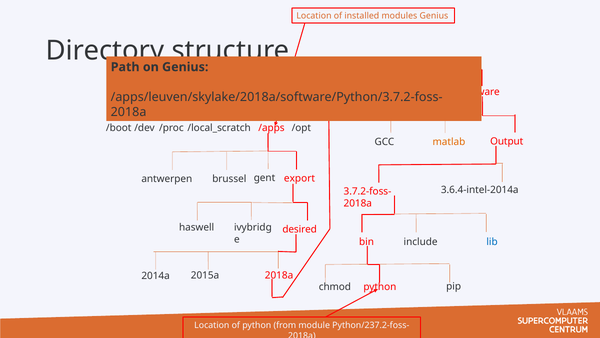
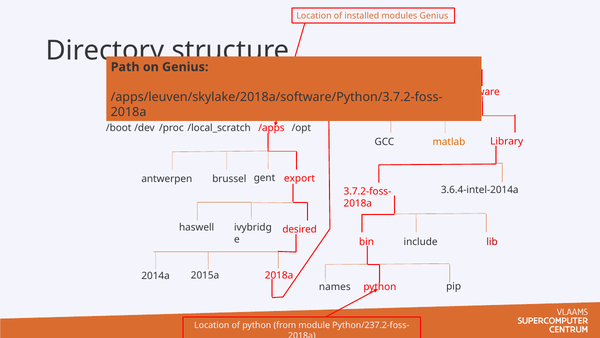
Output: Output -> Library
lib colour: blue -> red
chmod: chmod -> names
